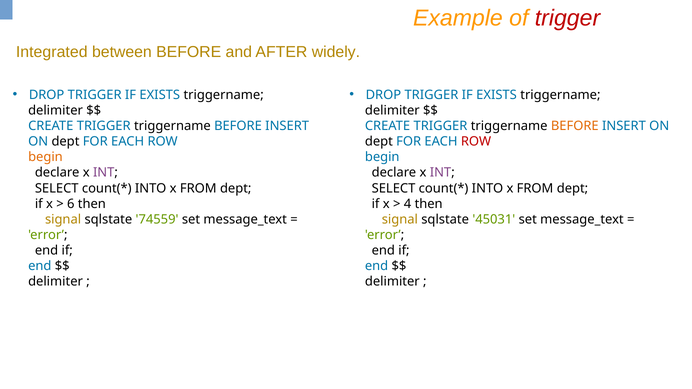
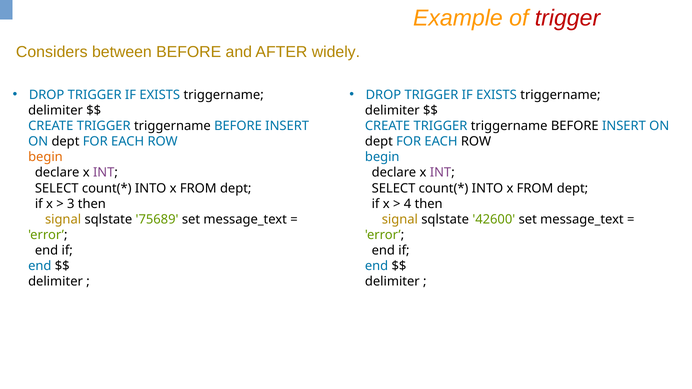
Integrated: Integrated -> Considers
BEFORE at (575, 126) colour: orange -> black
ROW at (476, 142) colour: red -> black
6: 6 -> 3
74559: 74559 -> 75689
45031: 45031 -> 42600
